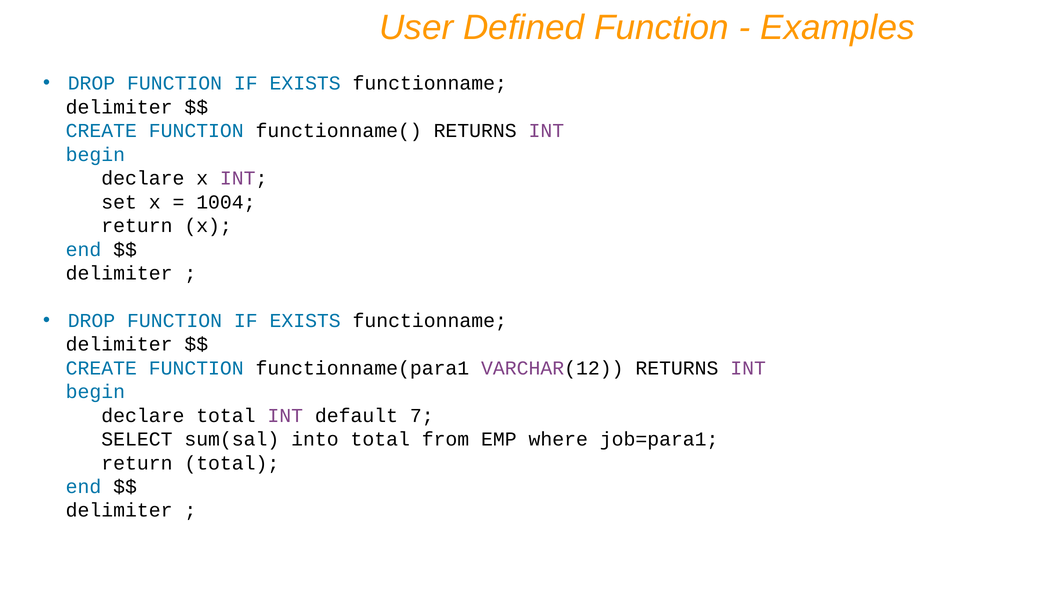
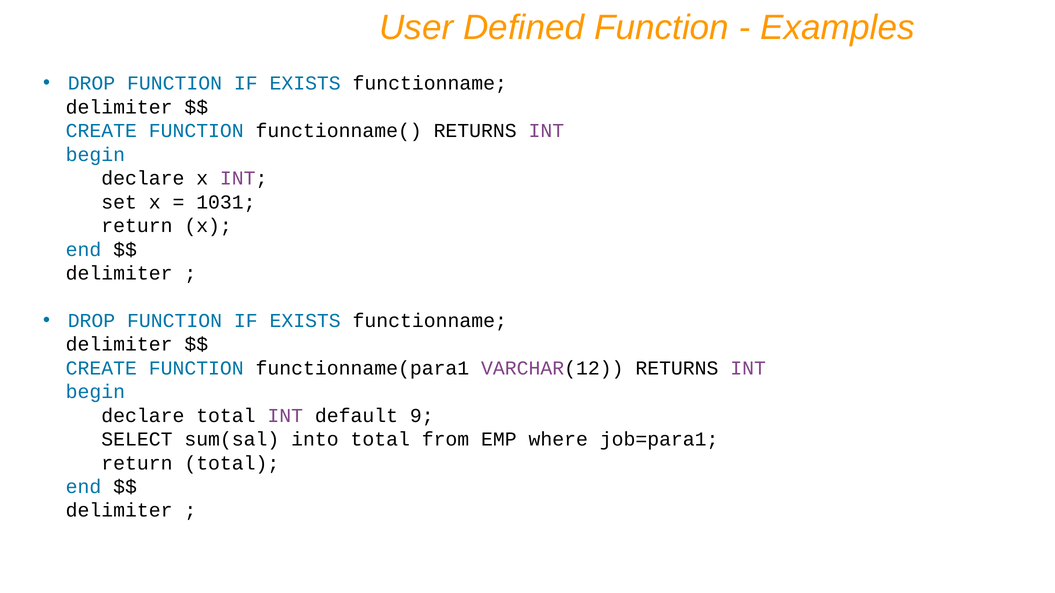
1004: 1004 -> 1031
7: 7 -> 9
